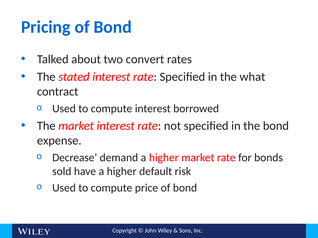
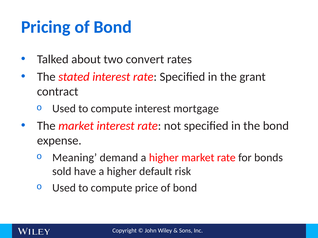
what: what -> grant
borrowed: borrowed -> mortgage
Decrease: Decrease -> Meaning
